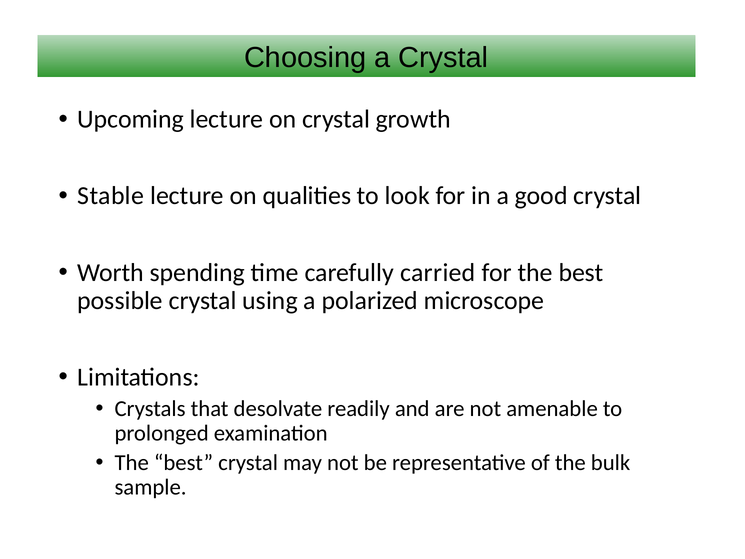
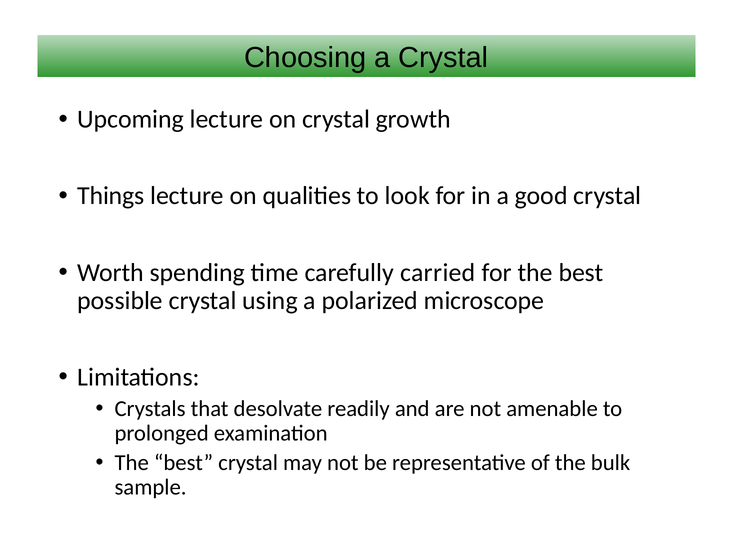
Stable: Stable -> Things
